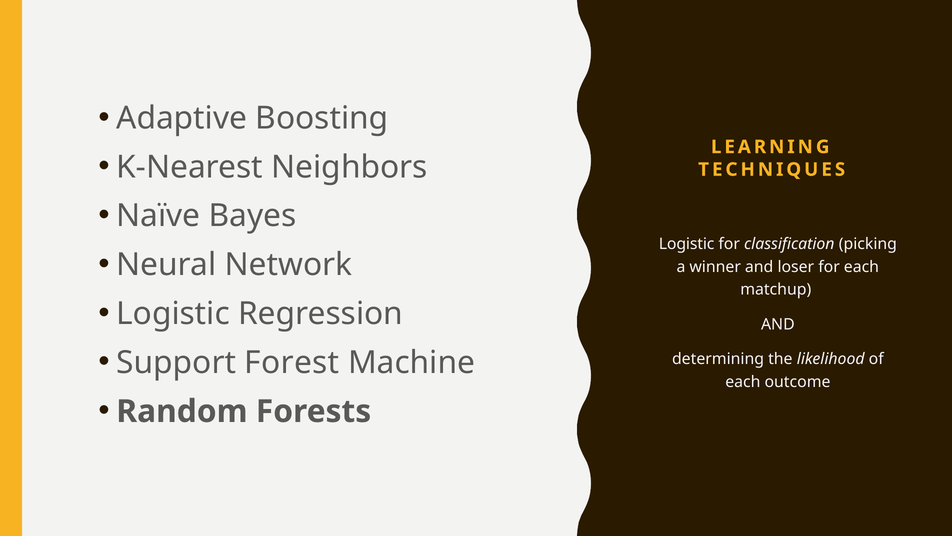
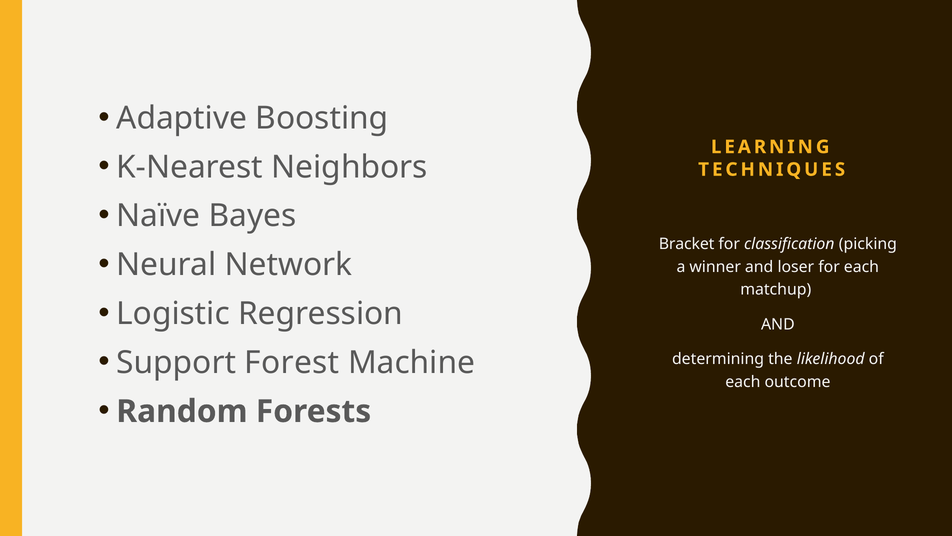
Logistic at (687, 244): Logistic -> Bracket
